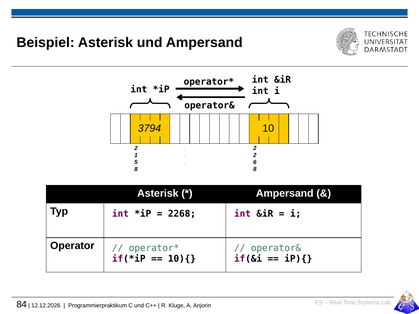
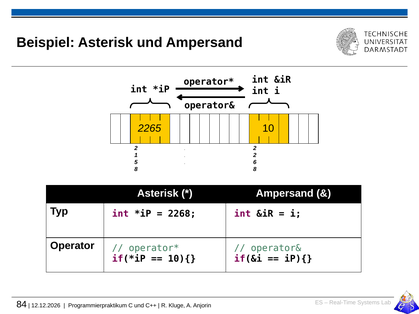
3794: 3794 -> 2265
